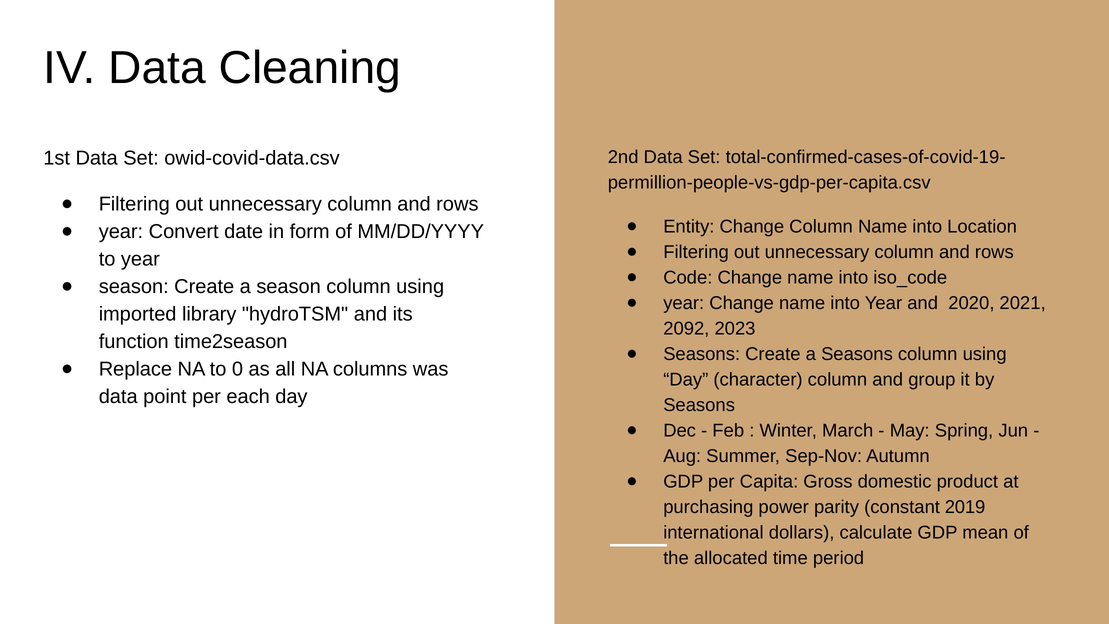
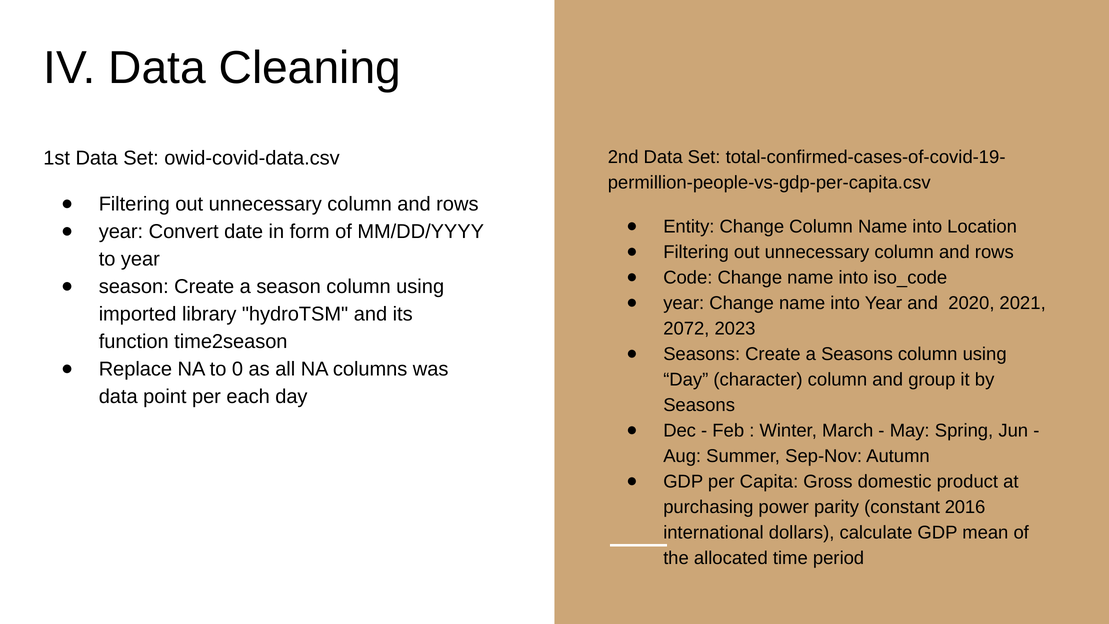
2092: 2092 -> 2072
2019: 2019 -> 2016
